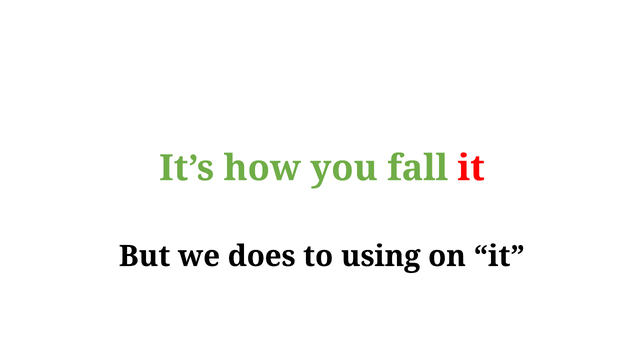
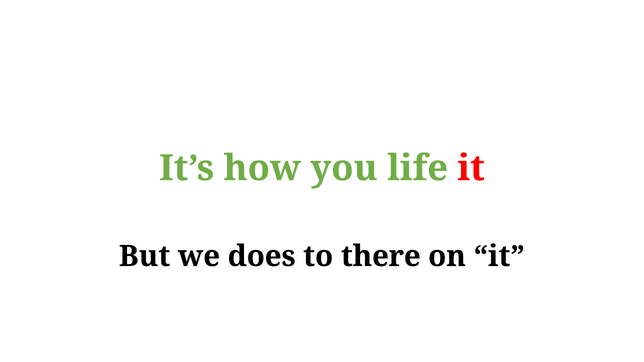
fall: fall -> life
using: using -> there
